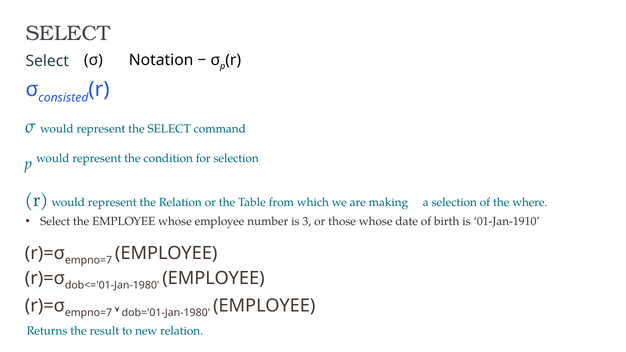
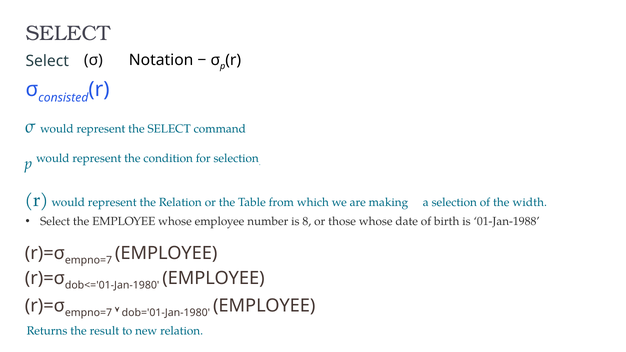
where: where -> width
3: 3 -> 8
01-Jan-1910: 01-Jan-1910 -> 01-Jan-1988
